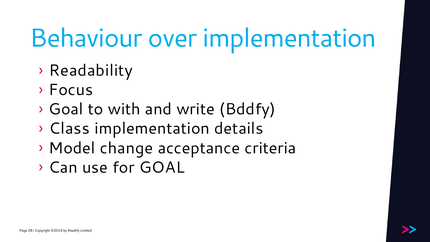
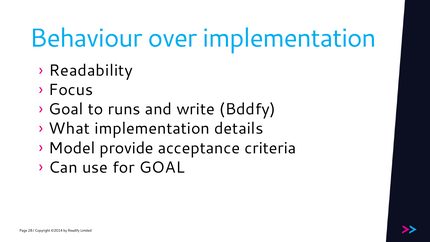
with: with -> runs
Class: Class -> What
change: change -> provide
